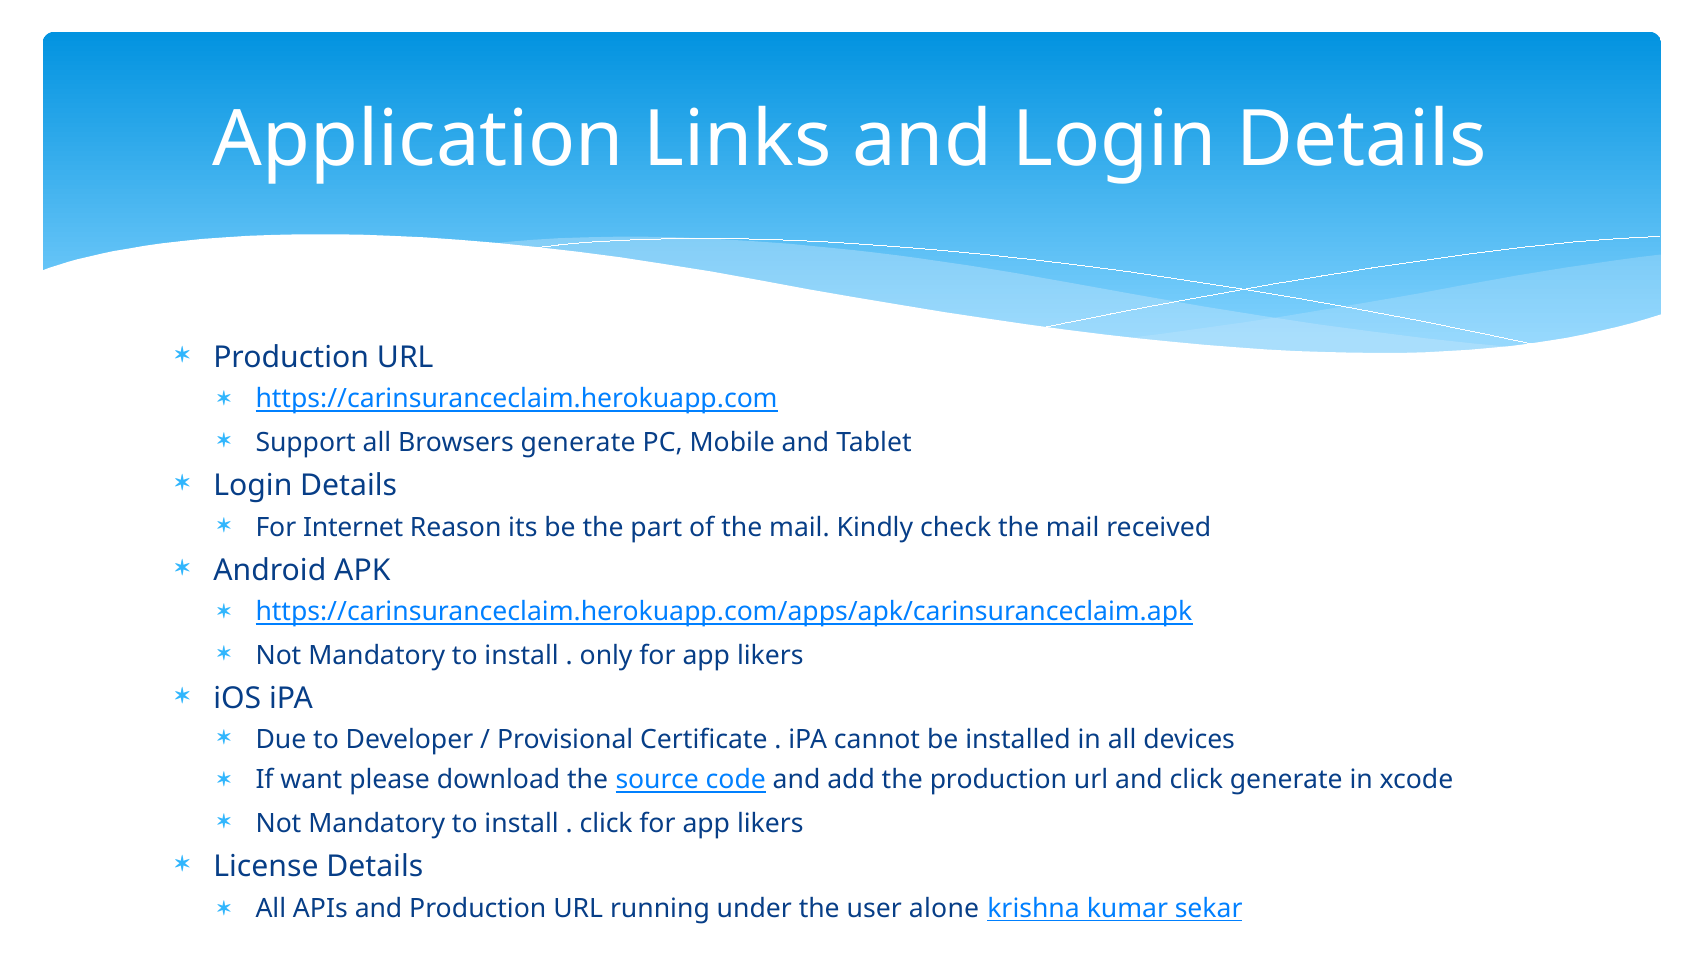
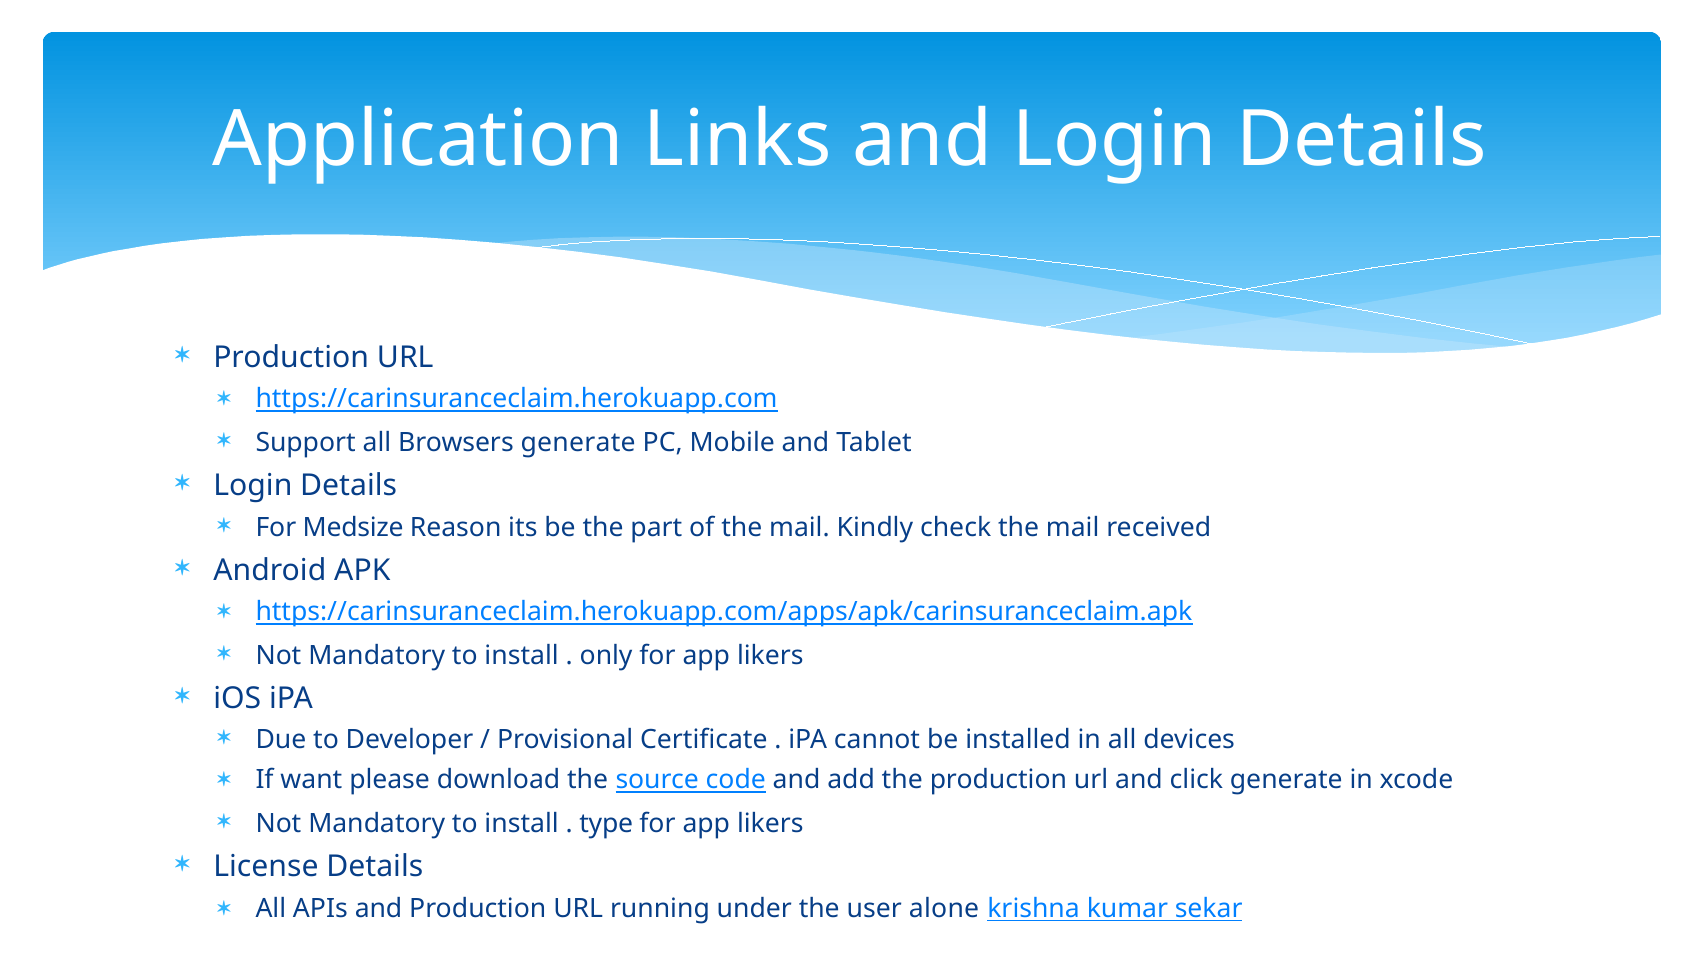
Internet: Internet -> Medsize
click at (606, 824): click -> type
